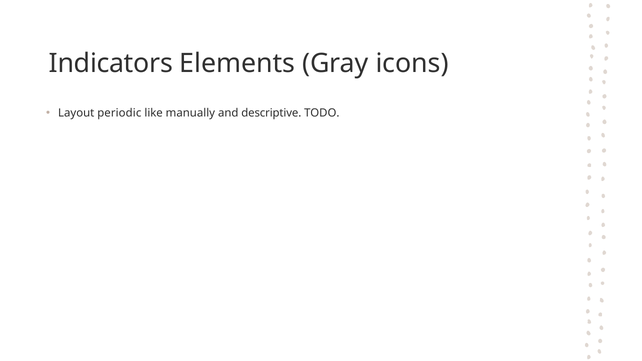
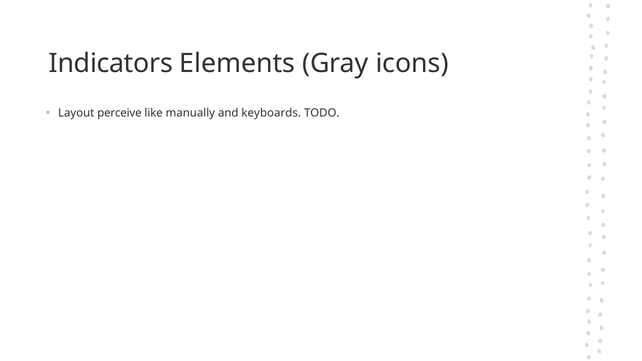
periodic: periodic -> perceive
descriptive: descriptive -> keyboards
